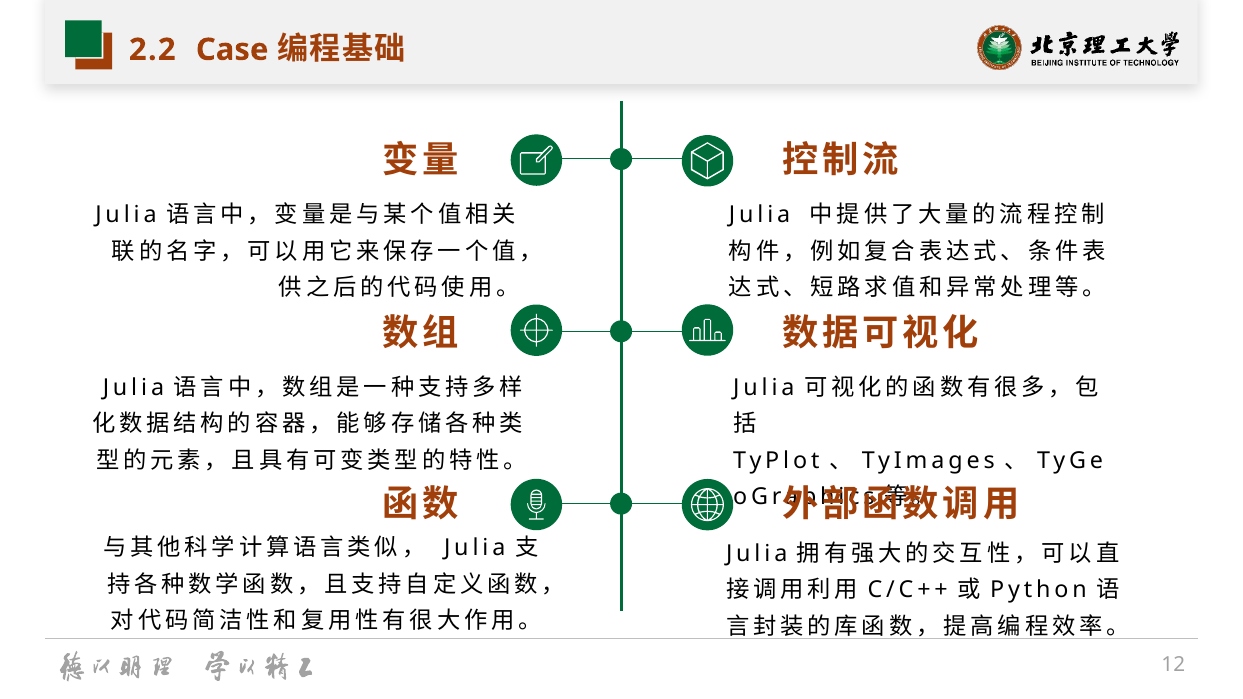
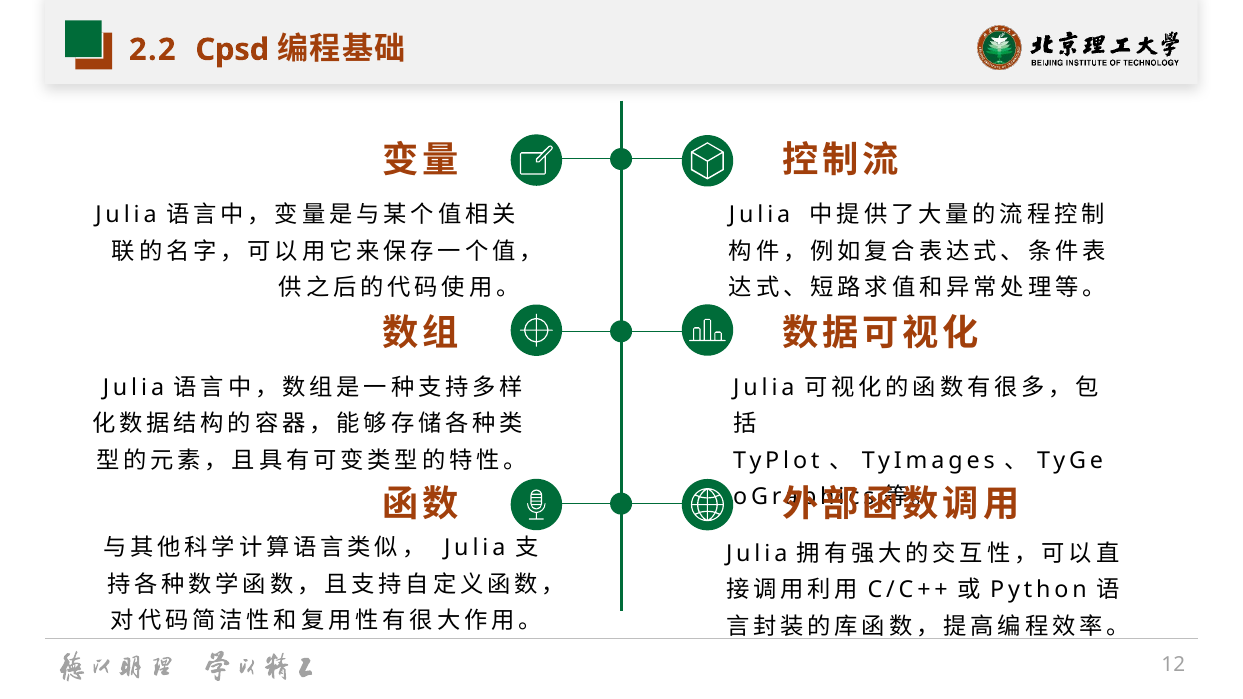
Case: Case -> Cpsd
